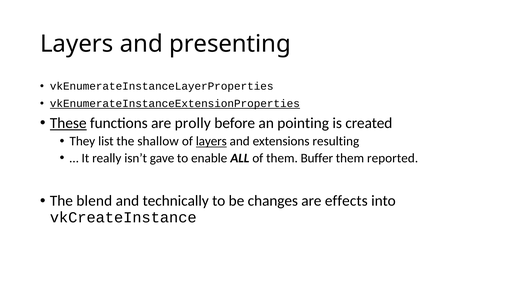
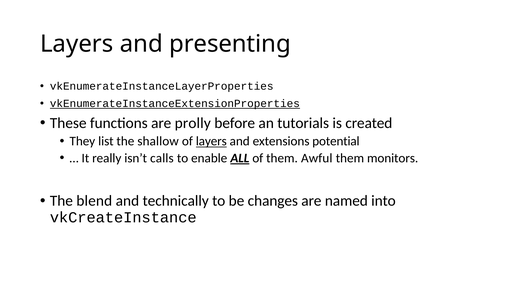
These underline: present -> none
pointing: pointing -> tutorials
resulting: resulting -> potential
gave: gave -> calls
ALL underline: none -> present
Buffer: Buffer -> Awful
reported: reported -> monitors
effects: effects -> named
